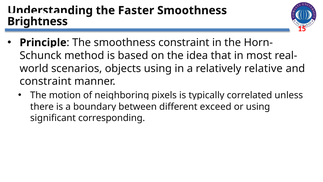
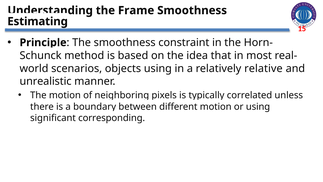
Faster: Faster -> Frame
Brightness: Brightness -> Estimating
constraint at (45, 81): constraint -> unrealistic
different exceed: exceed -> motion
